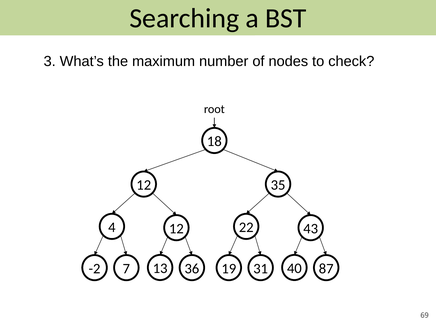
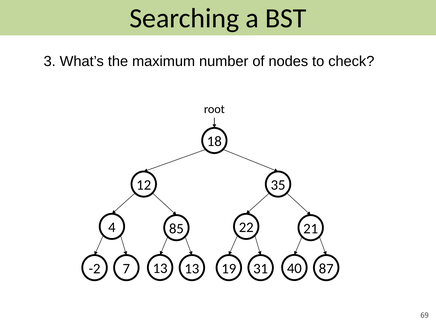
4 12: 12 -> 85
43: 43 -> 21
-2 36: 36 -> 13
